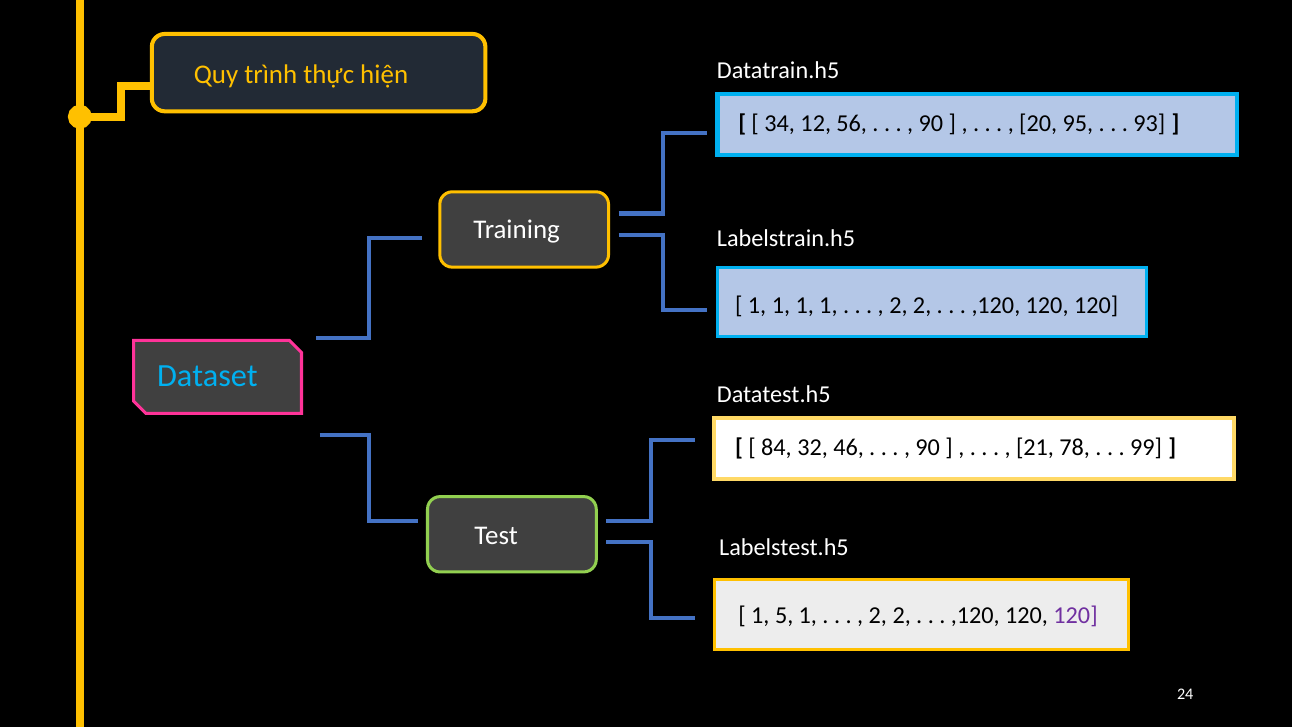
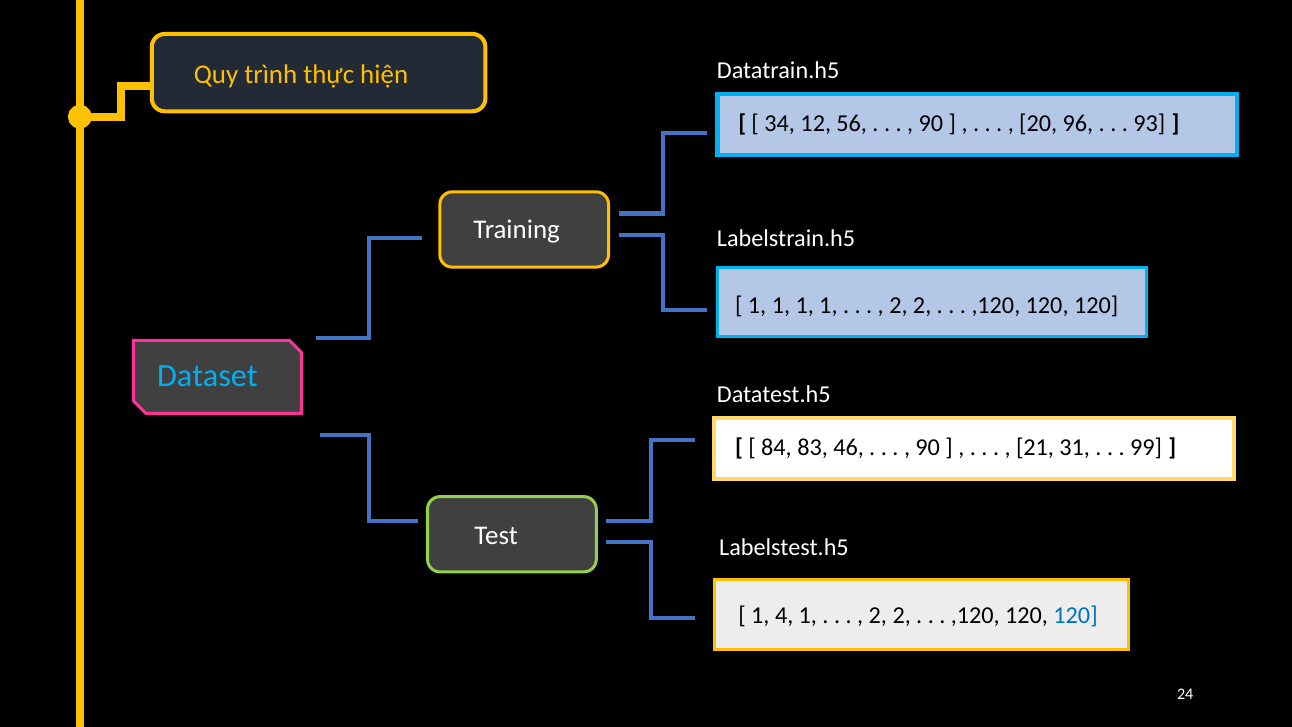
95: 95 -> 96
32: 32 -> 83
78: 78 -> 31
5: 5 -> 4
120 at (1076, 615) colour: purple -> blue
